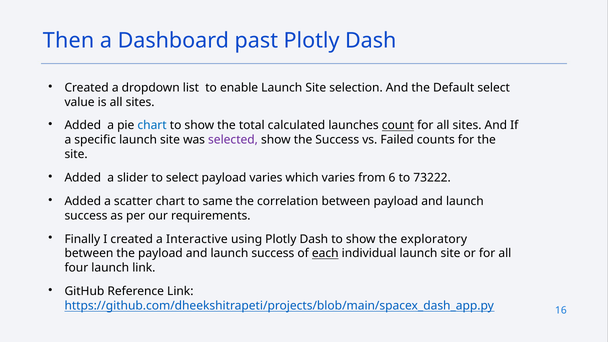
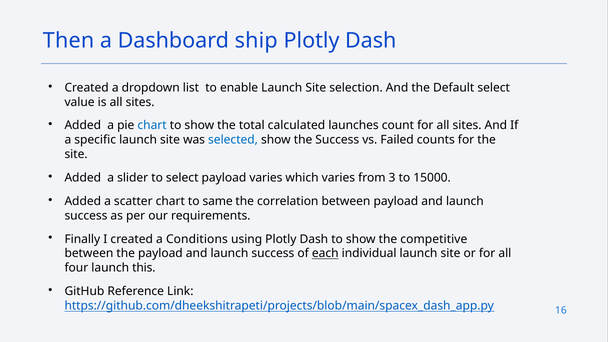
past: past -> ship
count underline: present -> none
selected colour: purple -> blue
6: 6 -> 3
73222: 73222 -> 15000
Interactive: Interactive -> Conditions
exploratory: exploratory -> competitive
launch link: link -> this
